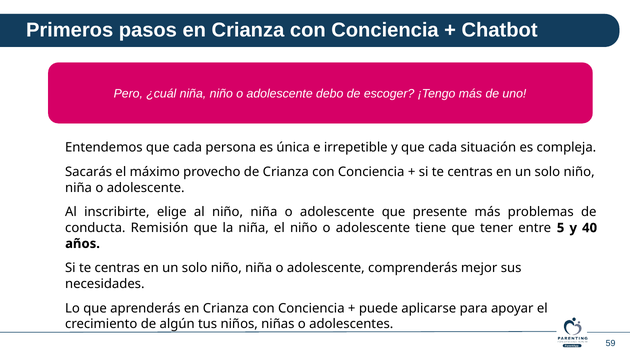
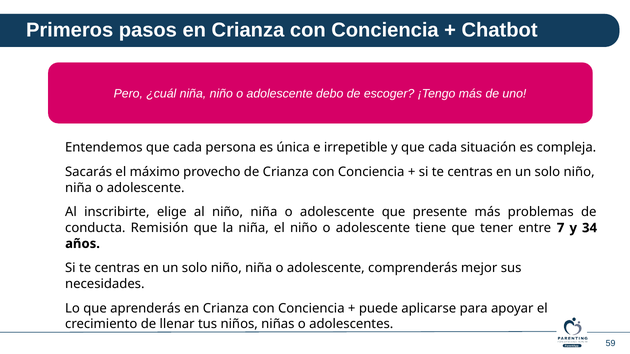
5: 5 -> 7
40: 40 -> 34
algún: algún -> llenar
